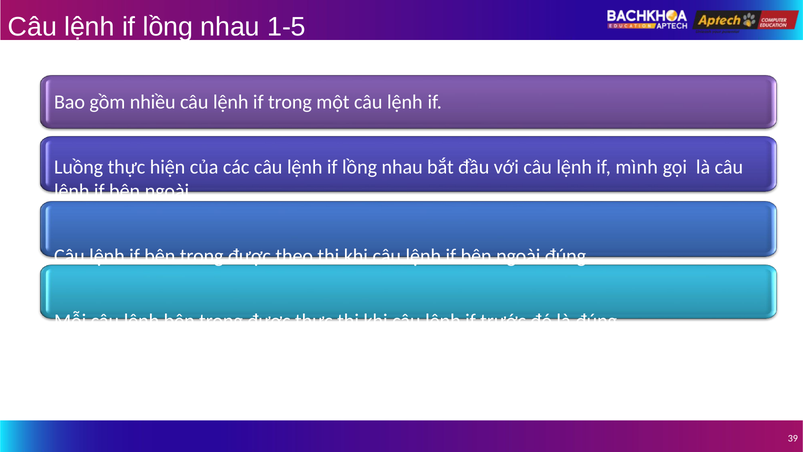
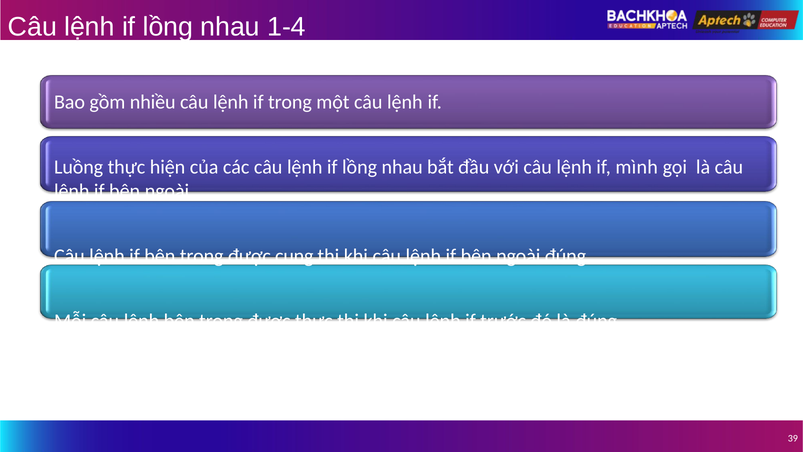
1-5: 1-5 -> 1-4
theo: theo -> cung
